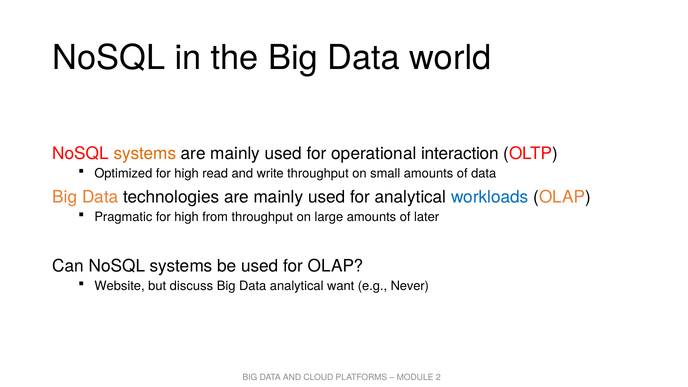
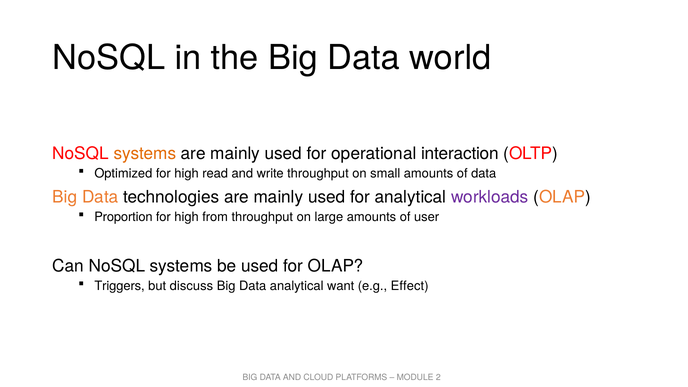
workloads colour: blue -> purple
Pragmatic: Pragmatic -> Proportion
later: later -> user
Website: Website -> Triggers
Never: Never -> Effect
